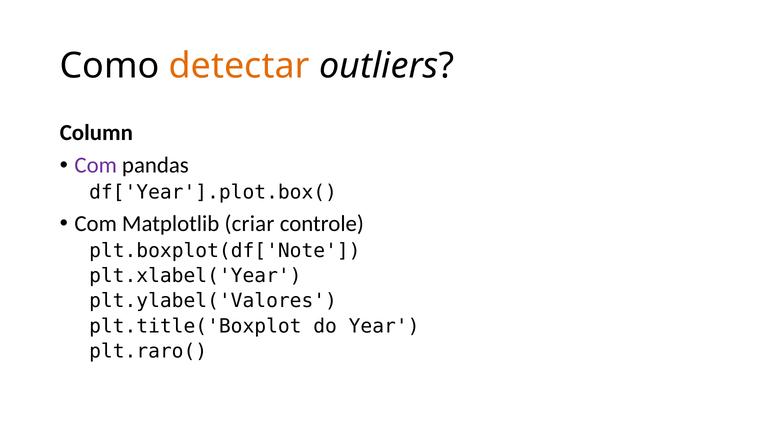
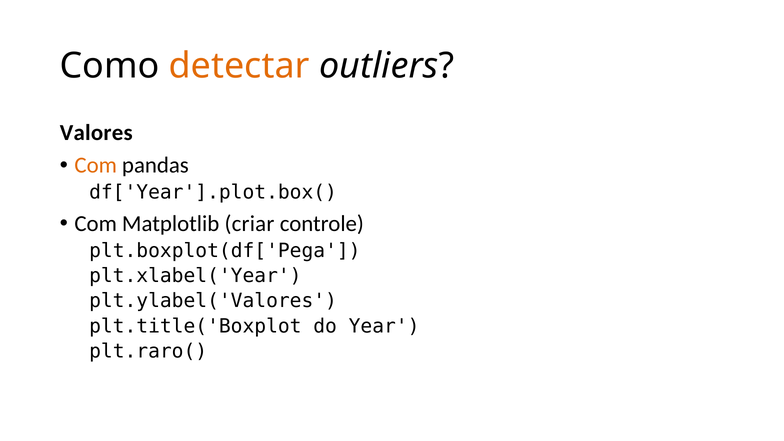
Column: Column -> Valores
Com at (96, 165) colour: purple -> orange
plt.boxplot(df['Note: plt.boxplot(df['Note -> plt.boxplot(df['Pega
